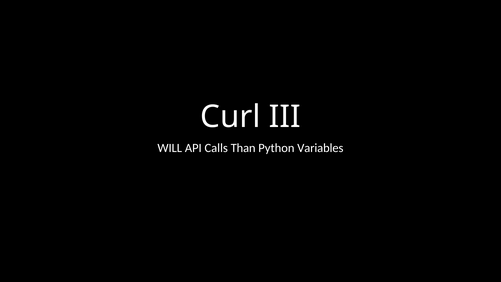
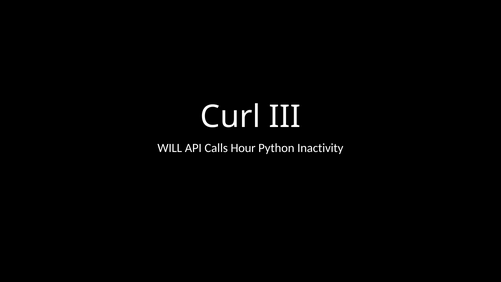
Than: Than -> Hour
Variables: Variables -> Inactivity
